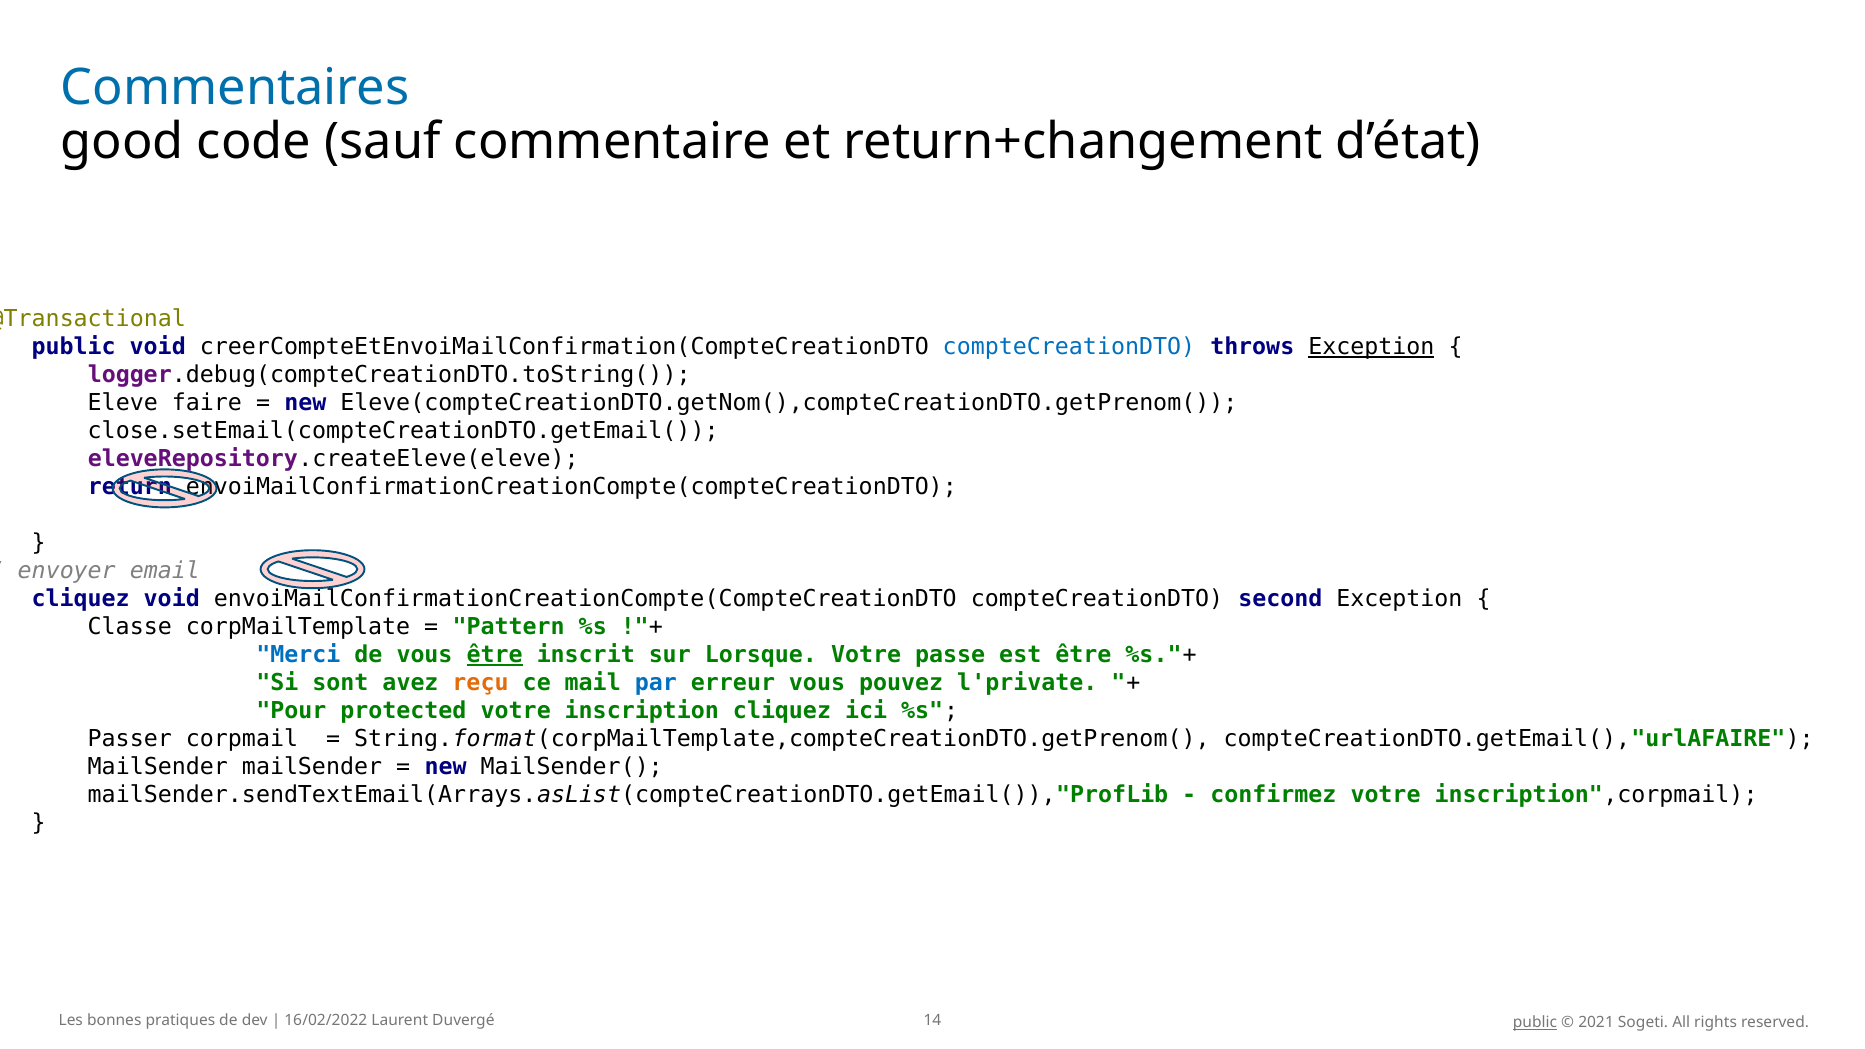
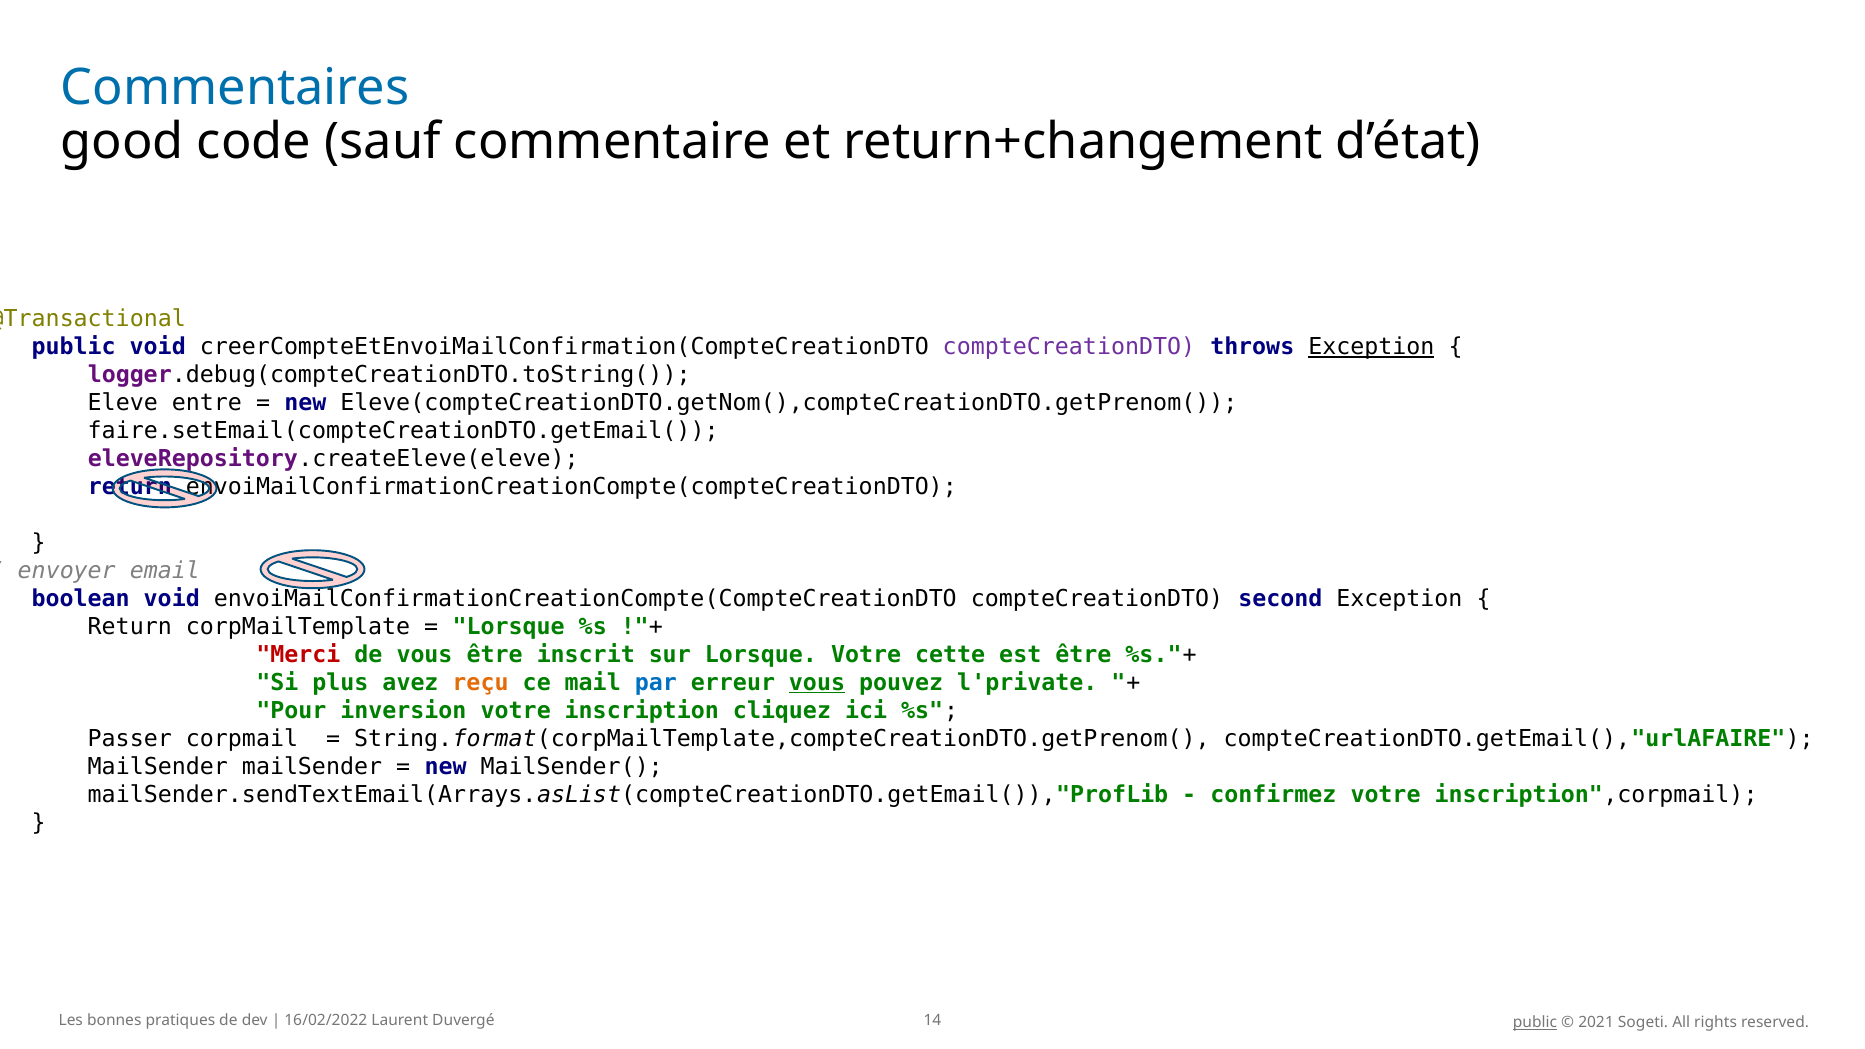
compteCreationDTO at (1069, 347) colour: blue -> purple
faire: faire -> entre
close.setEmail(compteCreationDTO.getEmail(: close.setEmail(compteCreationDTO.getEmail( -> faire.setEmail(compteCreationDTO.getEmail(
cliquez at (81, 599): cliquez -> boolean
Classe at (130, 627): Classe -> Return
Pattern at (509, 627): Pattern -> Lorsque
Merci colour: blue -> red
être at (495, 655) underline: present -> none
passe: passe -> cette
sont: sont -> plus
vous at (817, 683) underline: none -> present
protected: protected -> inversion
